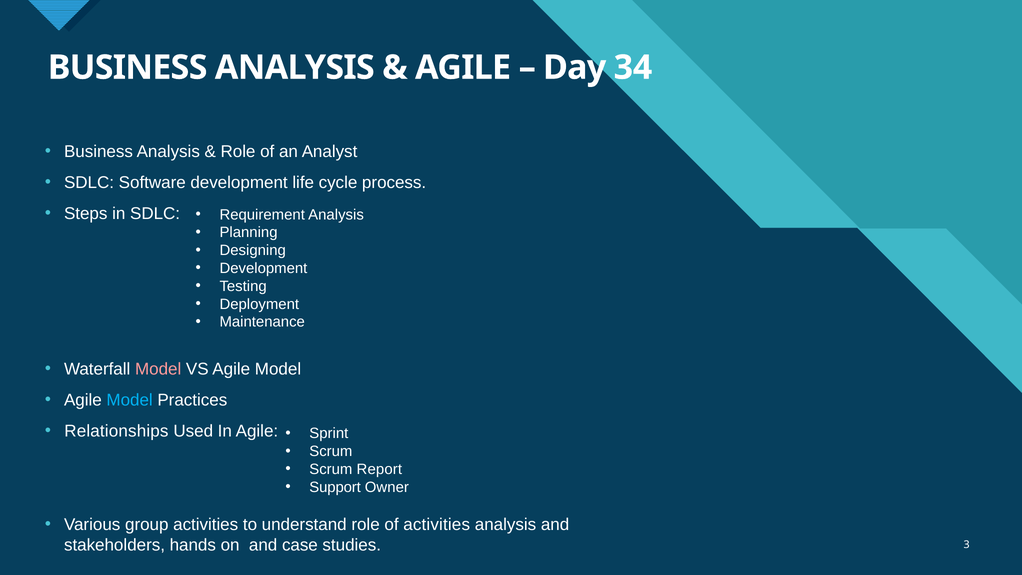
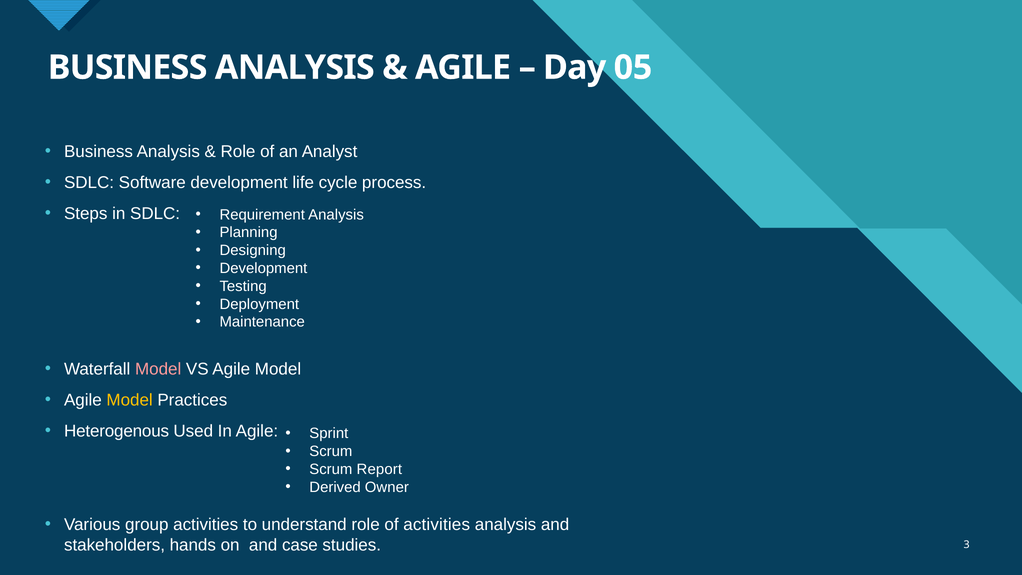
34: 34 -> 05
Model at (130, 400) colour: light blue -> yellow
Relationships: Relationships -> Heterogenous
Support: Support -> Derived
